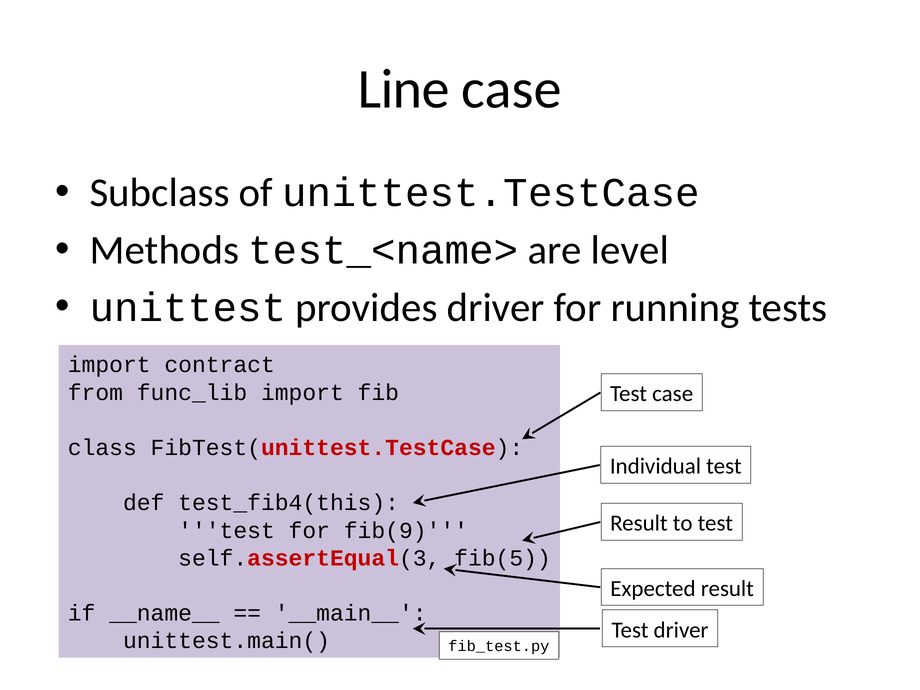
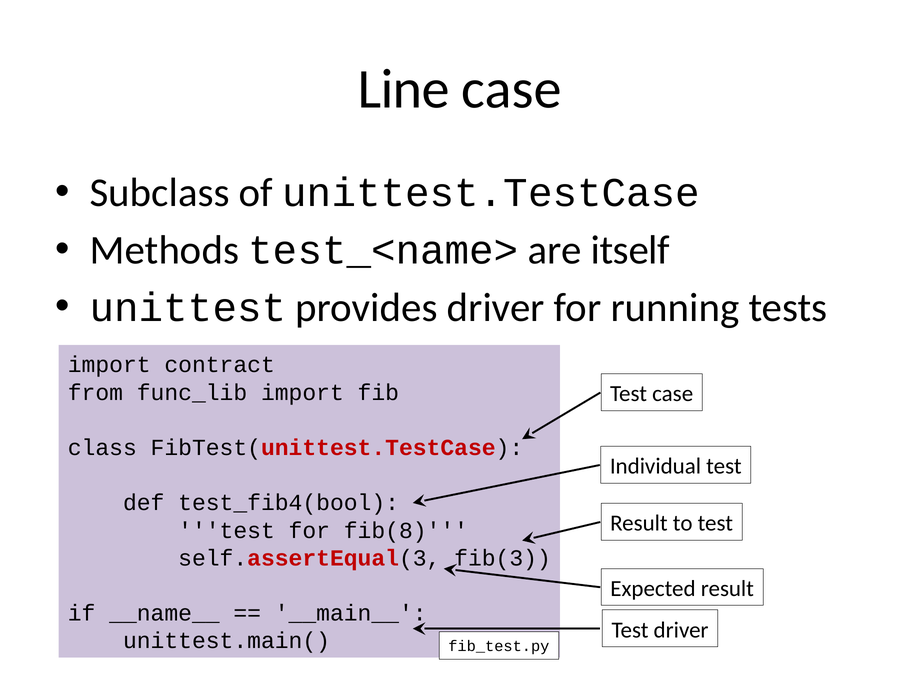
level: level -> itself
test_fib4(this: test_fib4(this -> test_fib4(bool
fib(9: fib(9 -> fib(8
fib(5: fib(5 -> fib(3
